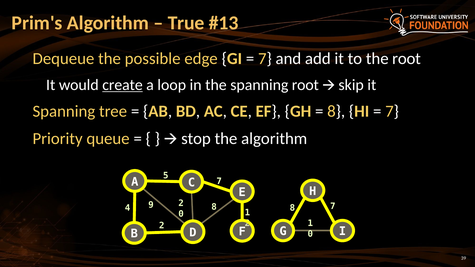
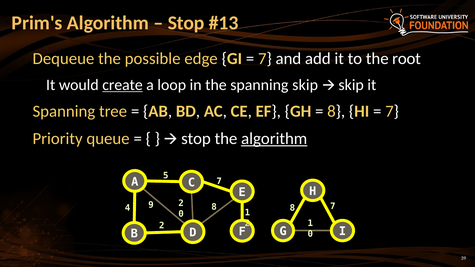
True at (186, 23): True -> Stop
spanning root: root -> skip
algorithm at (274, 139) underline: none -> present
